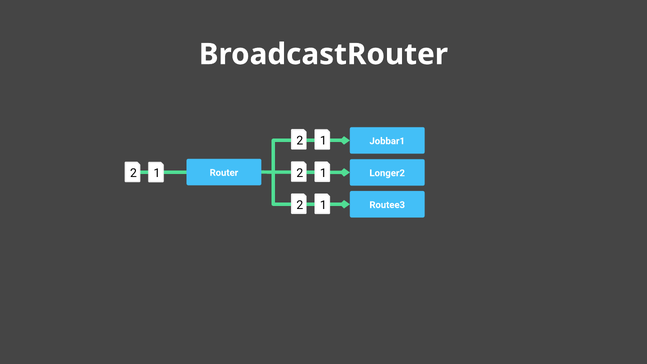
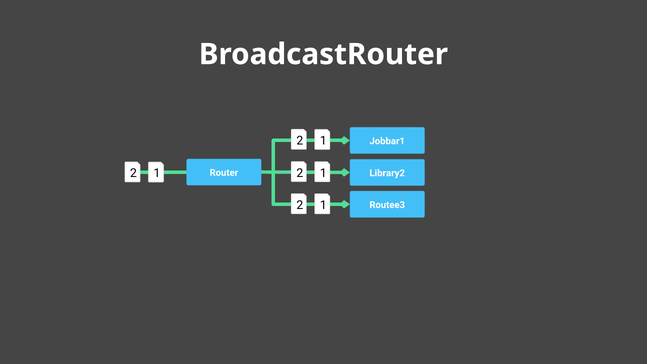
Longer2: Longer2 -> Library2
